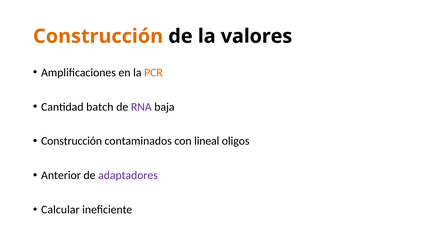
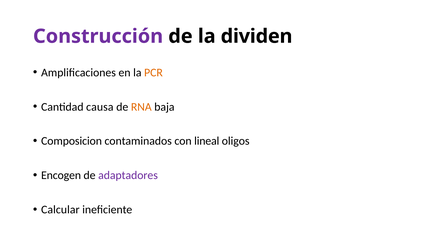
Construcción at (98, 36) colour: orange -> purple
valores: valores -> dividen
batch: batch -> causa
RNA colour: purple -> orange
Construcción at (72, 141): Construcción -> Composicion
Anterior: Anterior -> Encogen
